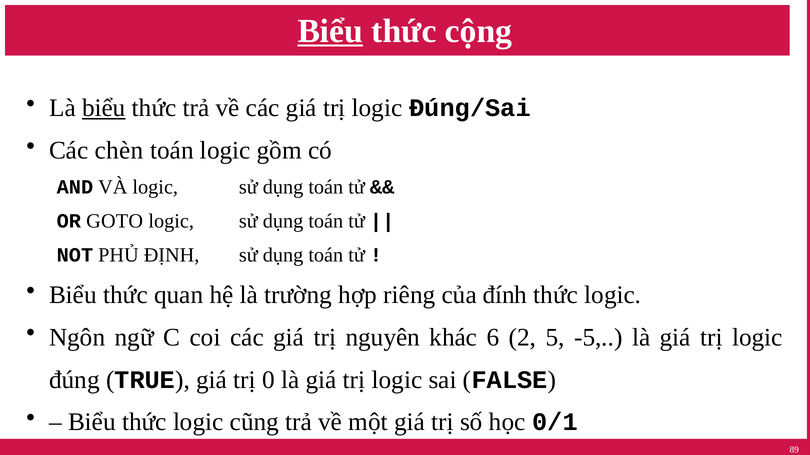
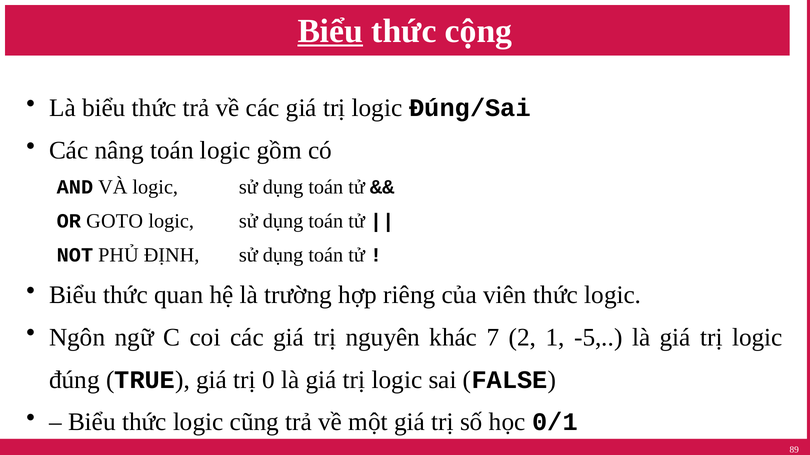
biểu at (104, 108) underline: present -> none
chèn: chèn -> nâng
đính: đính -> viên
6: 6 -> 7
5: 5 -> 1
